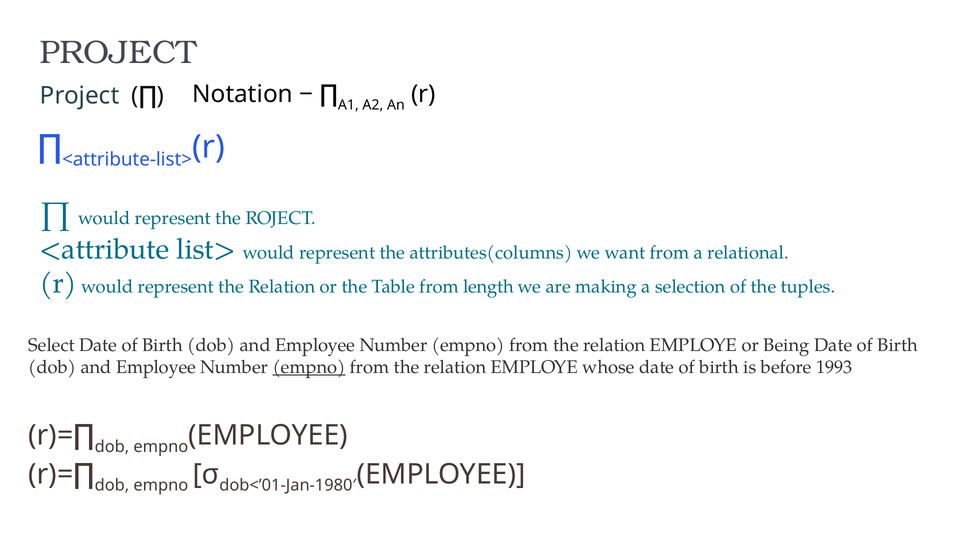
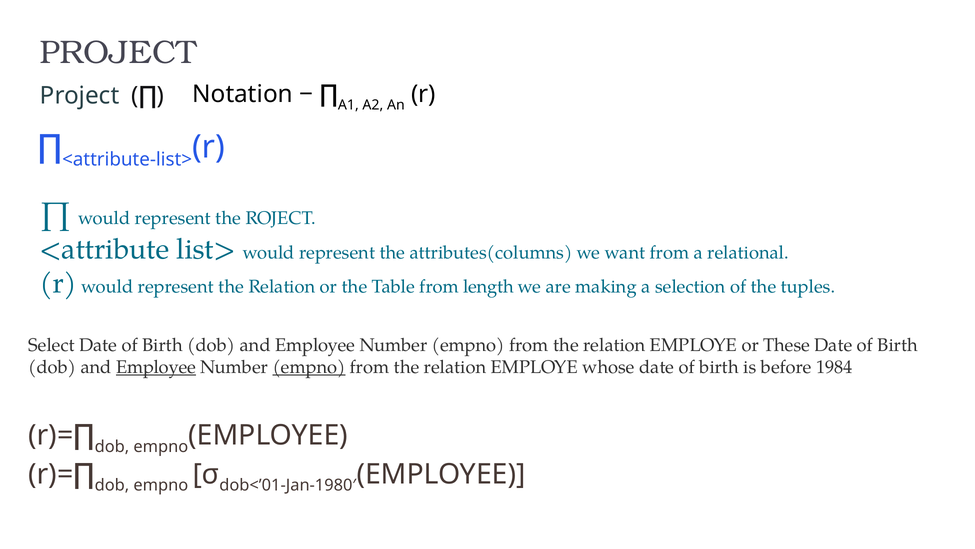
Being: Being -> These
Employee at (156, 367) underline: none -> present
1993: 1993 -> 1984
